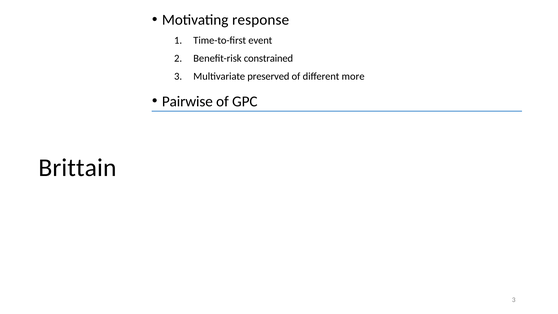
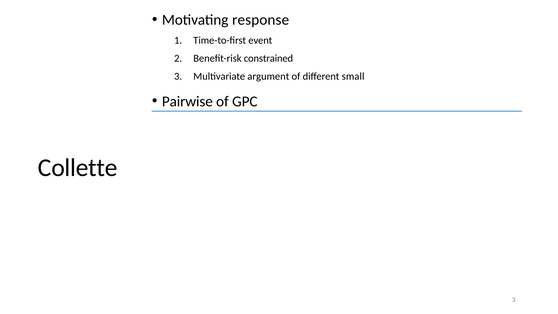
preserved: preserved -> argument
more: more -> small
Brittain: Brittain -> Collette
